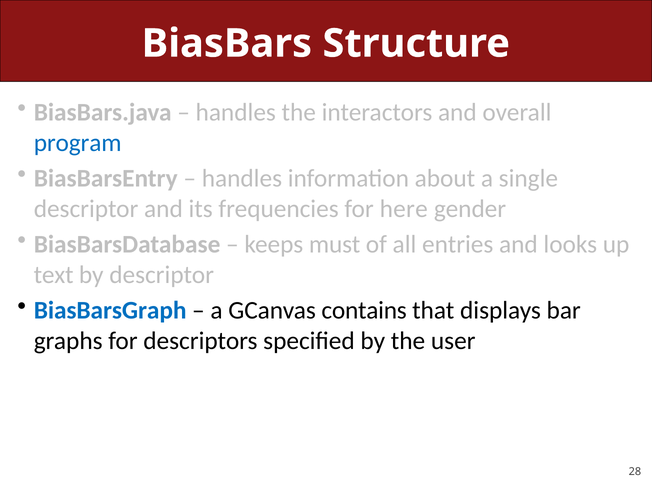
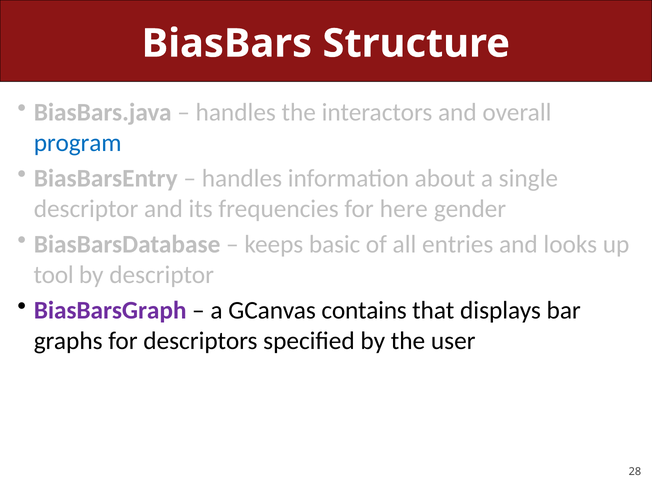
must: must -> basic
text: text -> tool
BiasBarsGraph colour: blue -> purple
